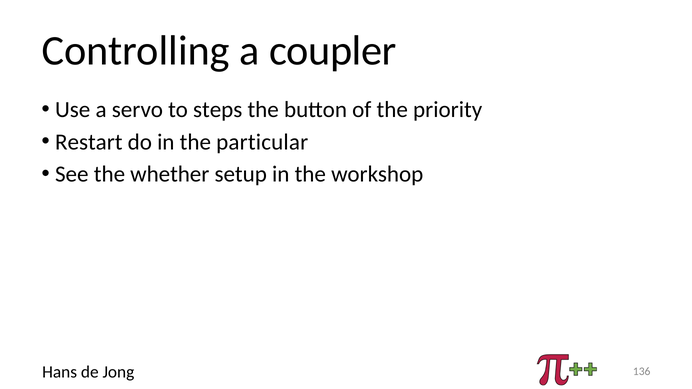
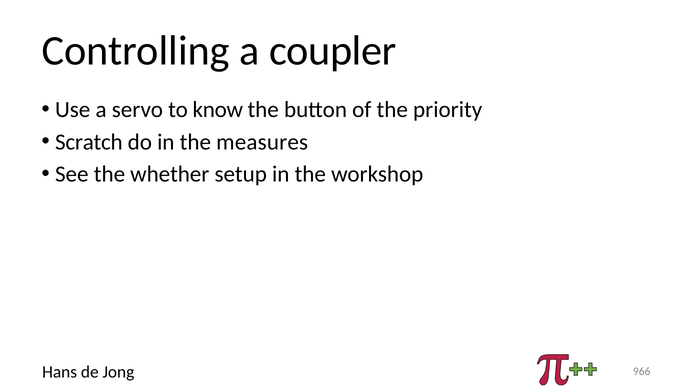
steps: steps -> know
Restart: Restart -> Scratch
particular: particular -> measures
136: 136 -> 966
